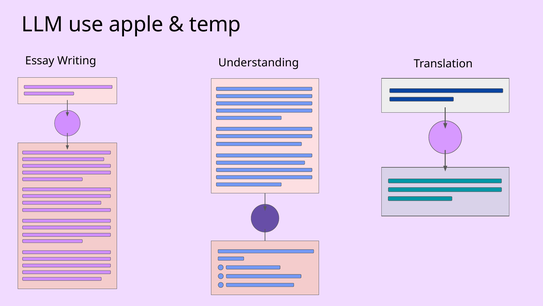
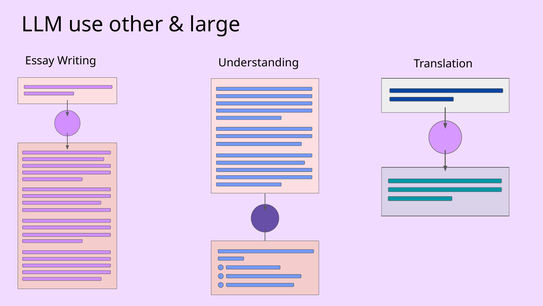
apple: apple -> other
temp: temp -> large
